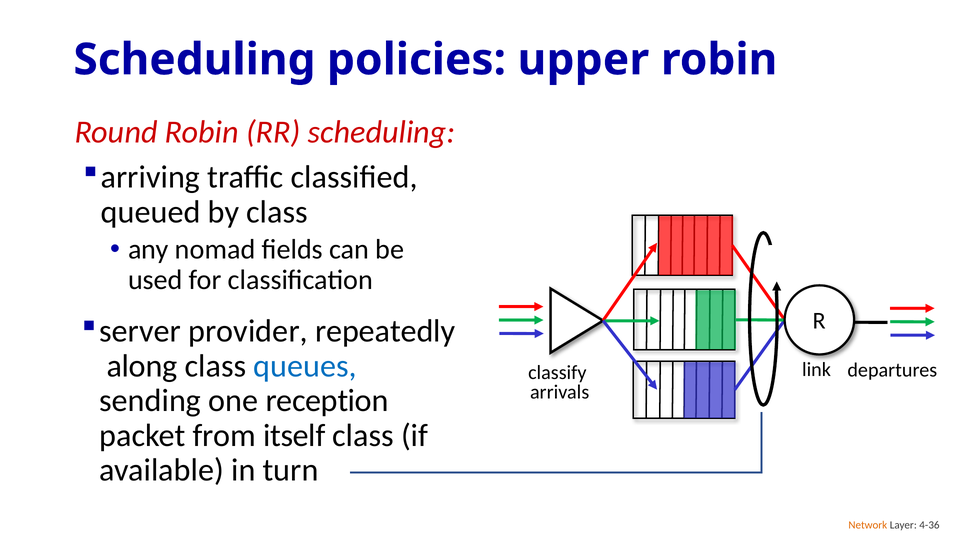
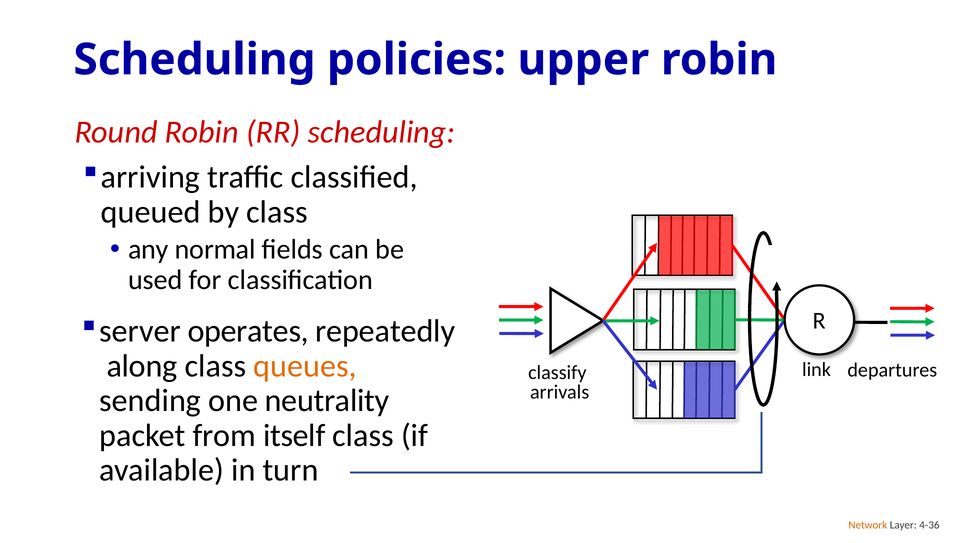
nomad: nomad -> normal
provider: provider -> operates
queues colour: blue -> orange
reception: reception -> neutrality
